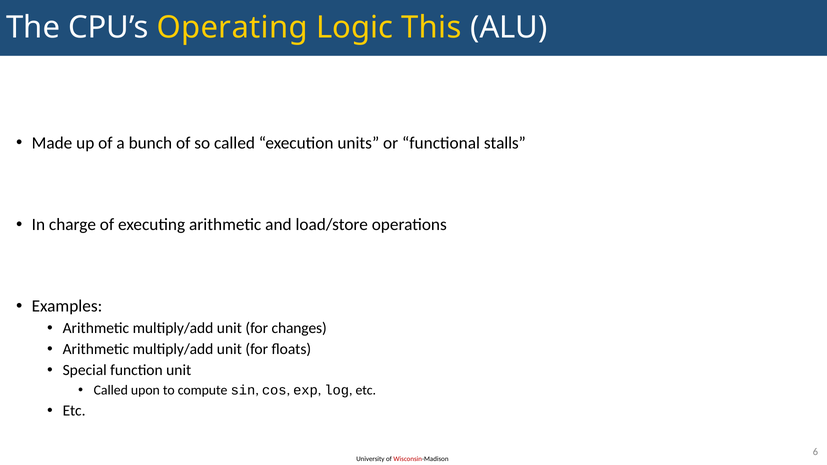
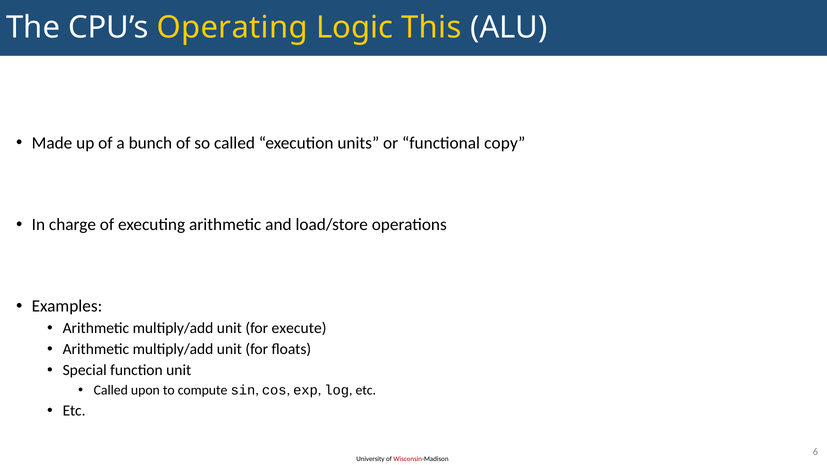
stalls: stalls -> copy
changes: changes -> execute
